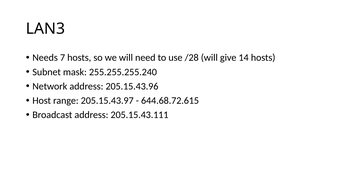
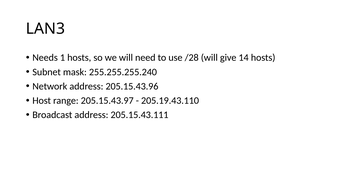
7: 7 -> 1
644.68.72.615: 644.68.72.615 -> 205.19.43.110
